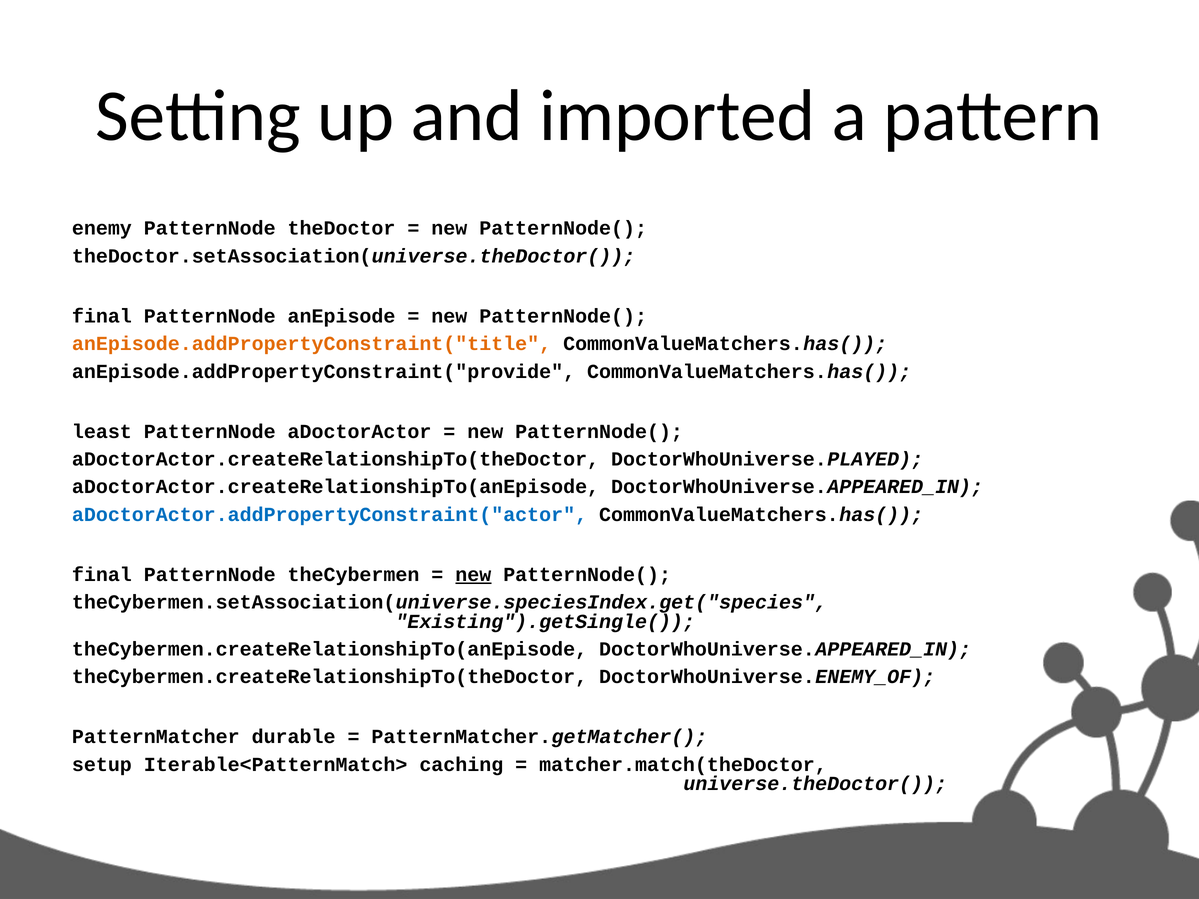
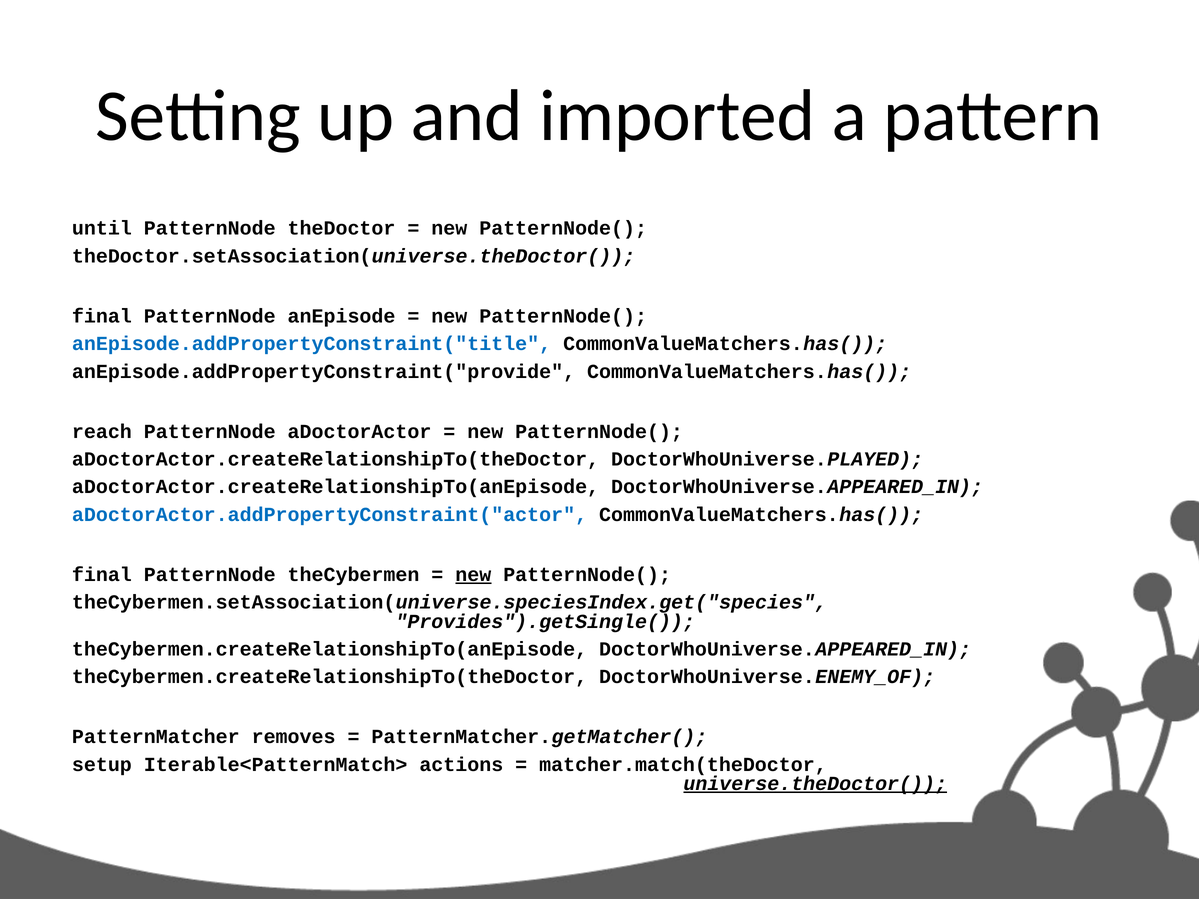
enemy: enemy -> until
anEpisode.addPropertyConstraint("title colour: orange -> blue
least: least -> reach
Existing").getSingle(: Existing").getSingle( -> Provides").getSingle(
durable: durable -> removes
caching: caching -> actions
universe.theDoctor( underline: none -> present
